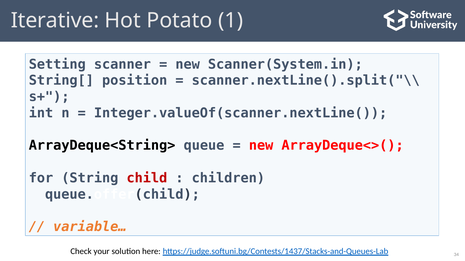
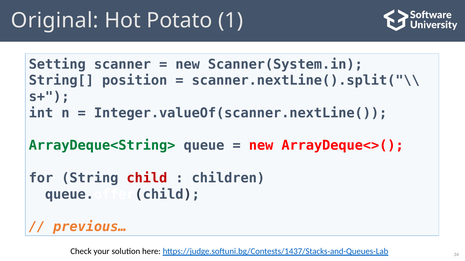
Iterative: Iterative -> Original
ArrayDeque<String> colour: black -> green
variable…: variable… -> previous…
